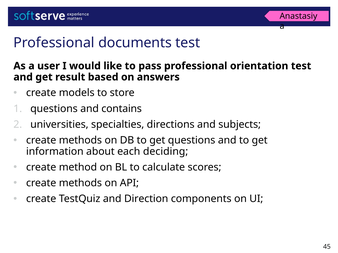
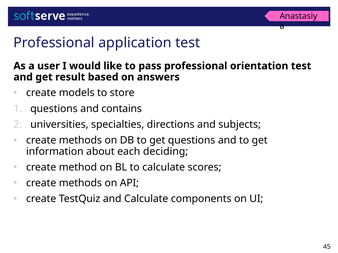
documents: documents -> application
and Direction: Direction -> Calculate
